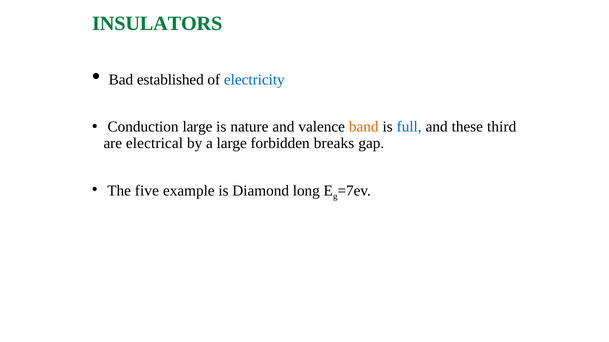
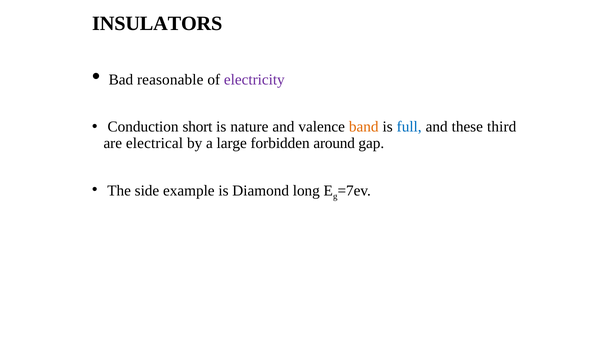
INSULATORS colour: green -> black
established: established -> reasonable
electricity colour: blue -> purple
Conduction large: large -> short
breaks: breaks -> around
five: five -> side
